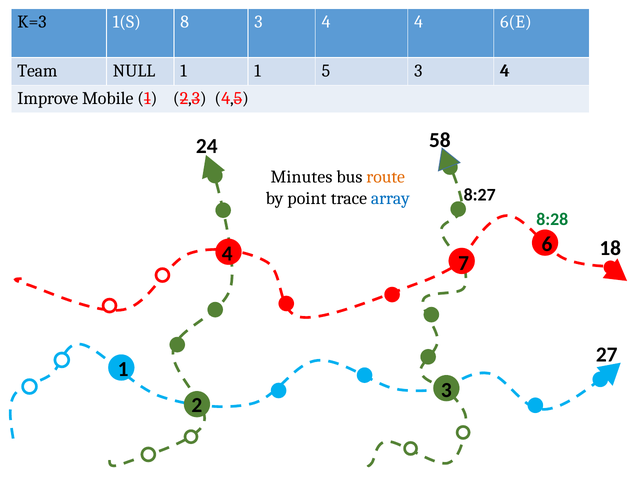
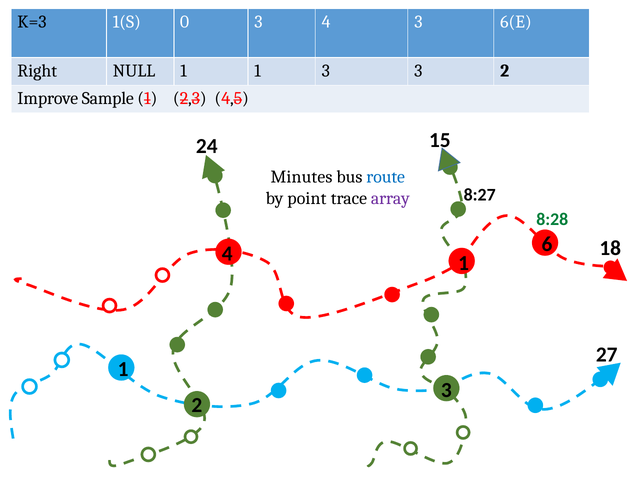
8: 8 -> 0
4 4: 4 -> 3
Team: Team -> Right
1 5: 5 -> 3
4 at (505, 71): 4 -> 2
Mobile: Mobile -> Sample
58: 58 -> 15
route colour: orange -> blue
array colour: blue -> purple
4 7: 7 -> 1
